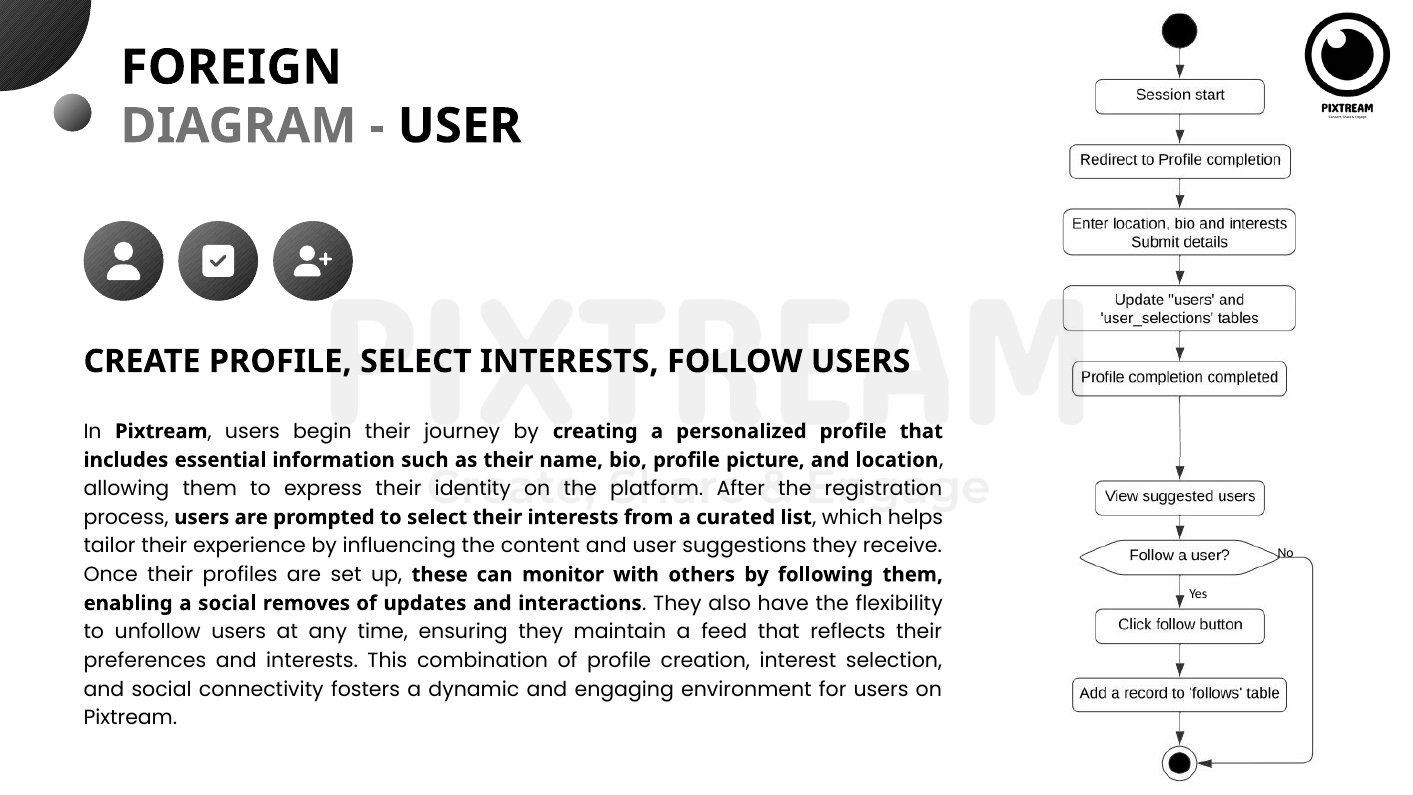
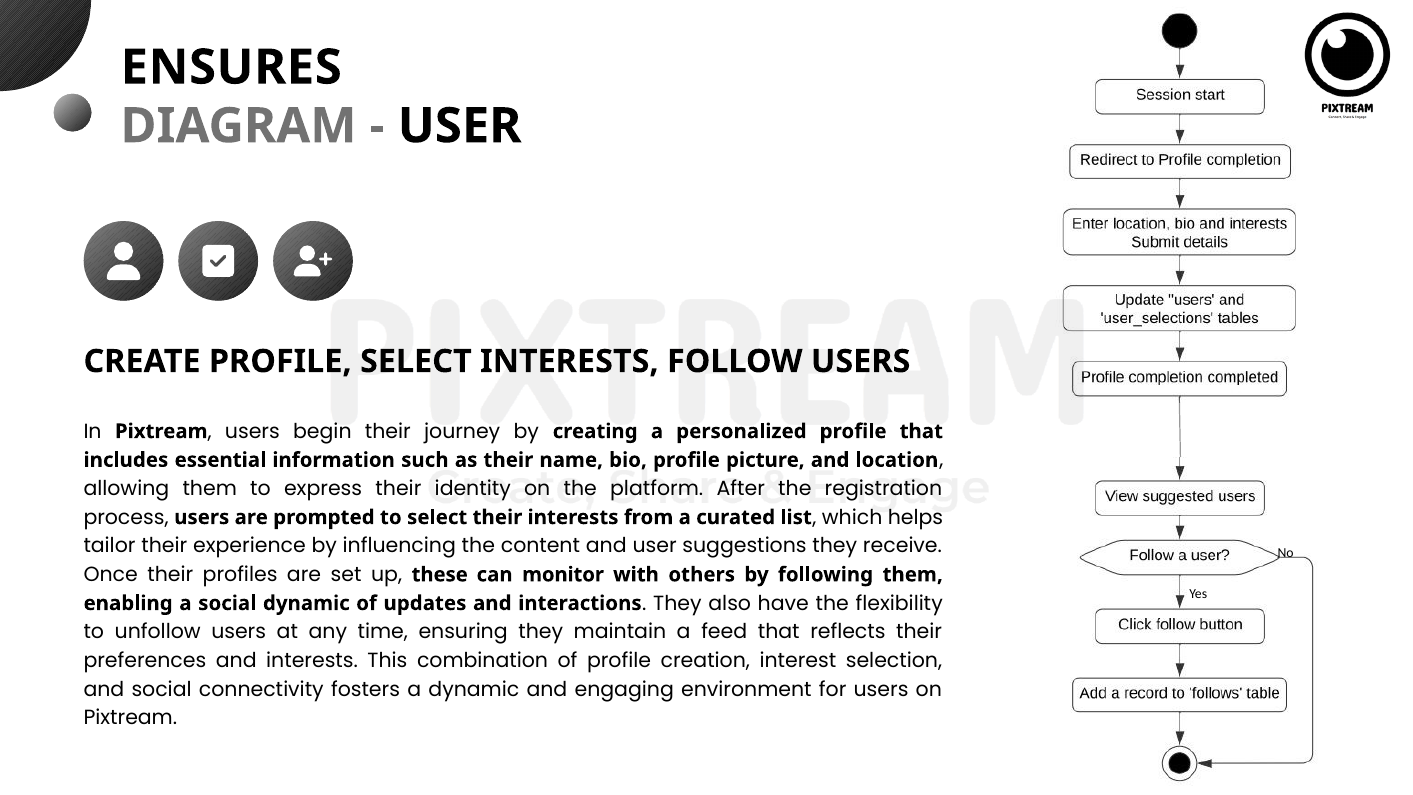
FOREIGN: FOREIGN -> ENSURES
social removes: removes -> dynamic
